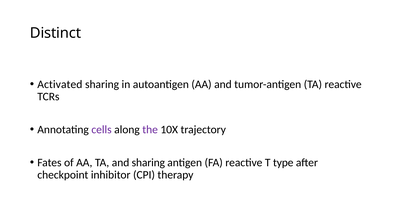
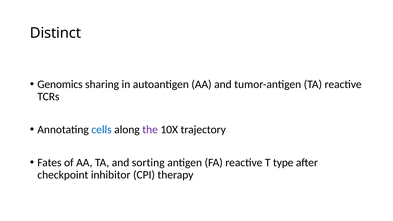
Activated: Activated -> Genomics
cells colour: purple -> blue
and sharing: sharing -> sorting
